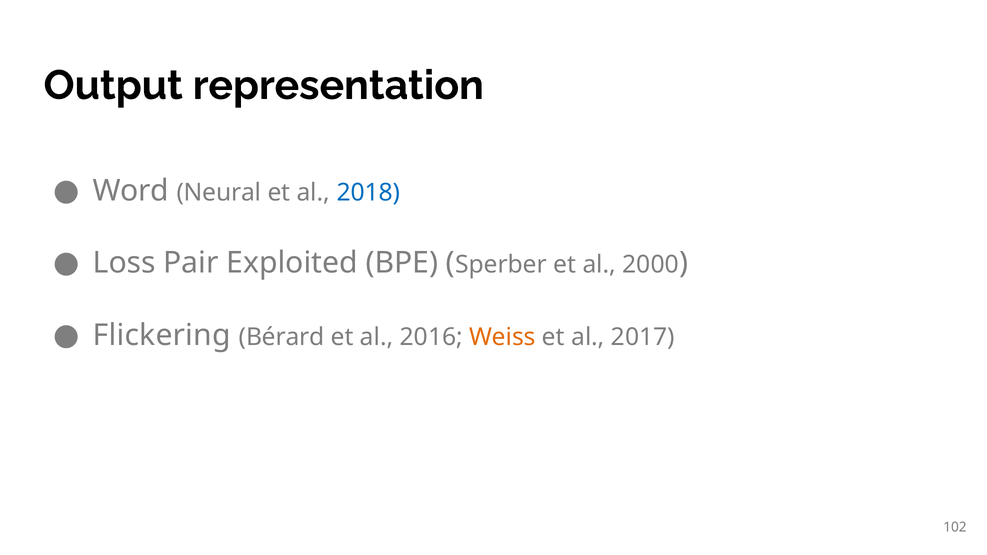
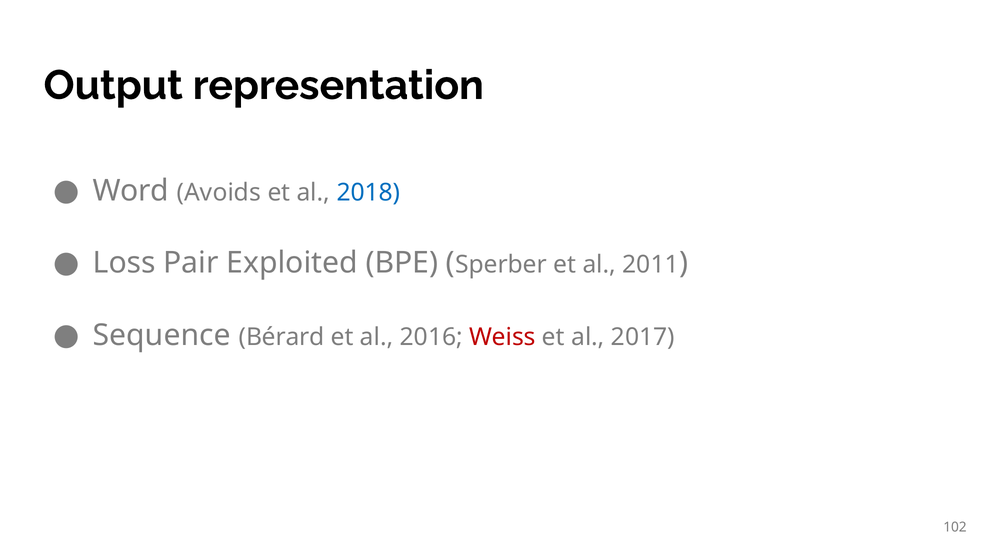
Neural: Neural -> Avoids
2000: 2000 -> 2011
Flickering: Flickering -> Sequence
Weiss colour: orange -> red
